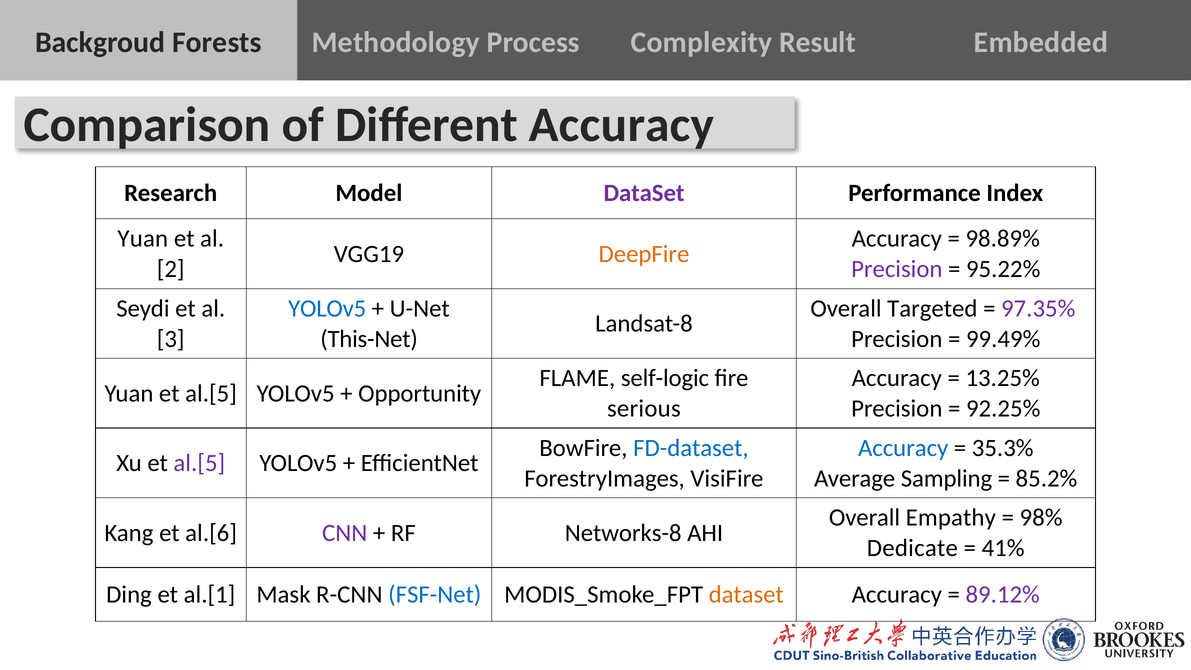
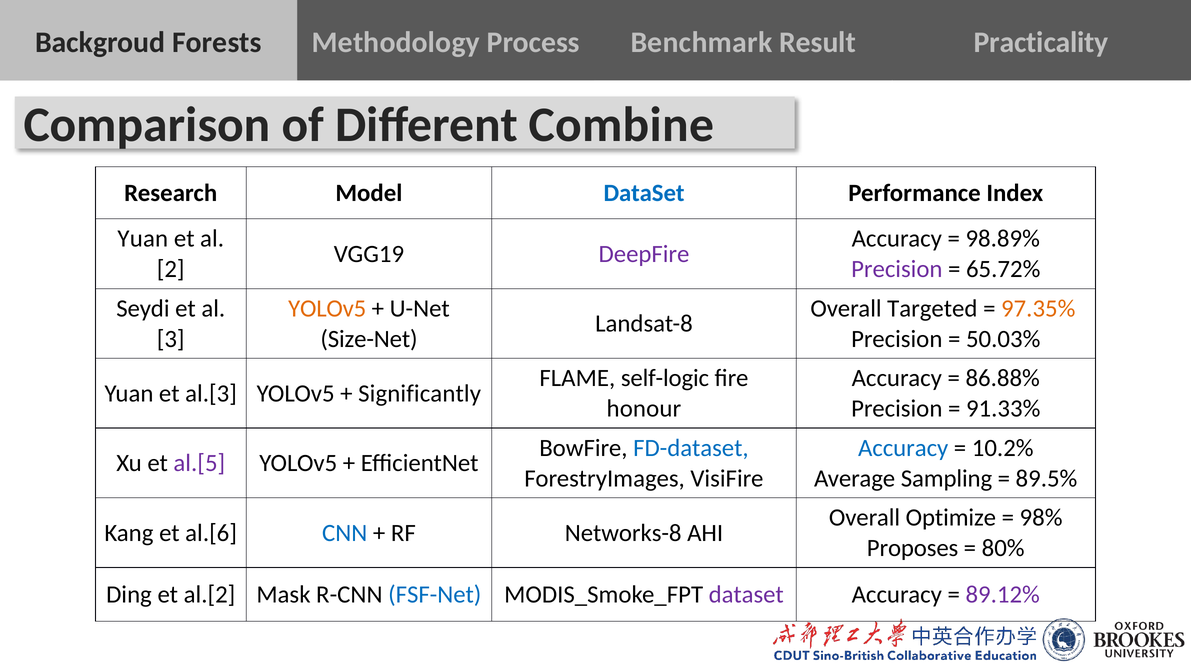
Complexity: Complexity -> Benchmark
Embedded: Embedded -> Practicality
Different Accuracy: Accuracy -> Combine
DataSet at (644, 193) colour: purple -> blue
DeepFire colour: orange -> purple
95.22%: 95.22% -> 65.72%
YOLOv5 at (327, 308) colour: blue -> orange
97.35% colour: purple -> orange
This-Net: This-Net -> Size-Net
99.49%: 99.49% -> 50.03%
13.25%: 13.25% -> 86.88%
Yuan et al.[5: al.[5 -> al.[3
Opportunity: Opportunity -> Significantly
serious: serious -> honour
92.25%: 92.25% -> 91.33%
35.3%: 35.3% -> 10.2%
85.2%: 85.2% -> 89.5%
Empathy: Empathy -> Optimize
CNN colour: purple -> blue
Dedicate: Dedicate -> Proposes
41%: 41% -> 80%
al.[1: al.[1 -> al.[2
dataset at (746, 595) colour: orange -> purple
